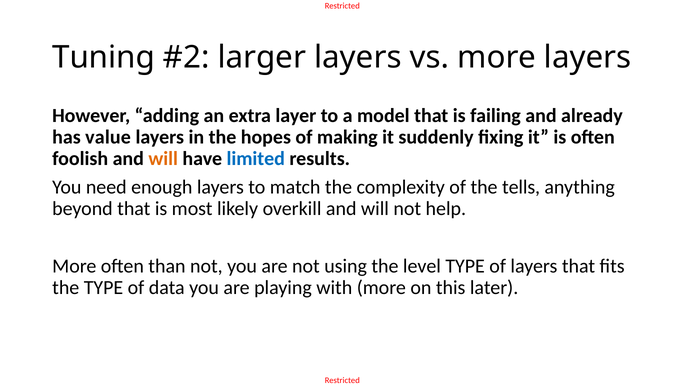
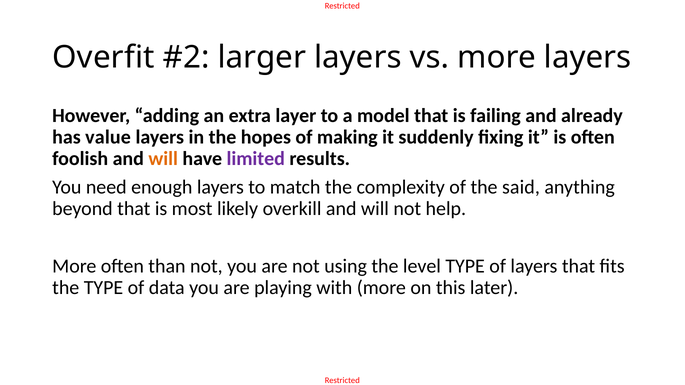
Tuning: Tuning -> Overfit
limited colour: blue -> purple
tells: tells -> said
